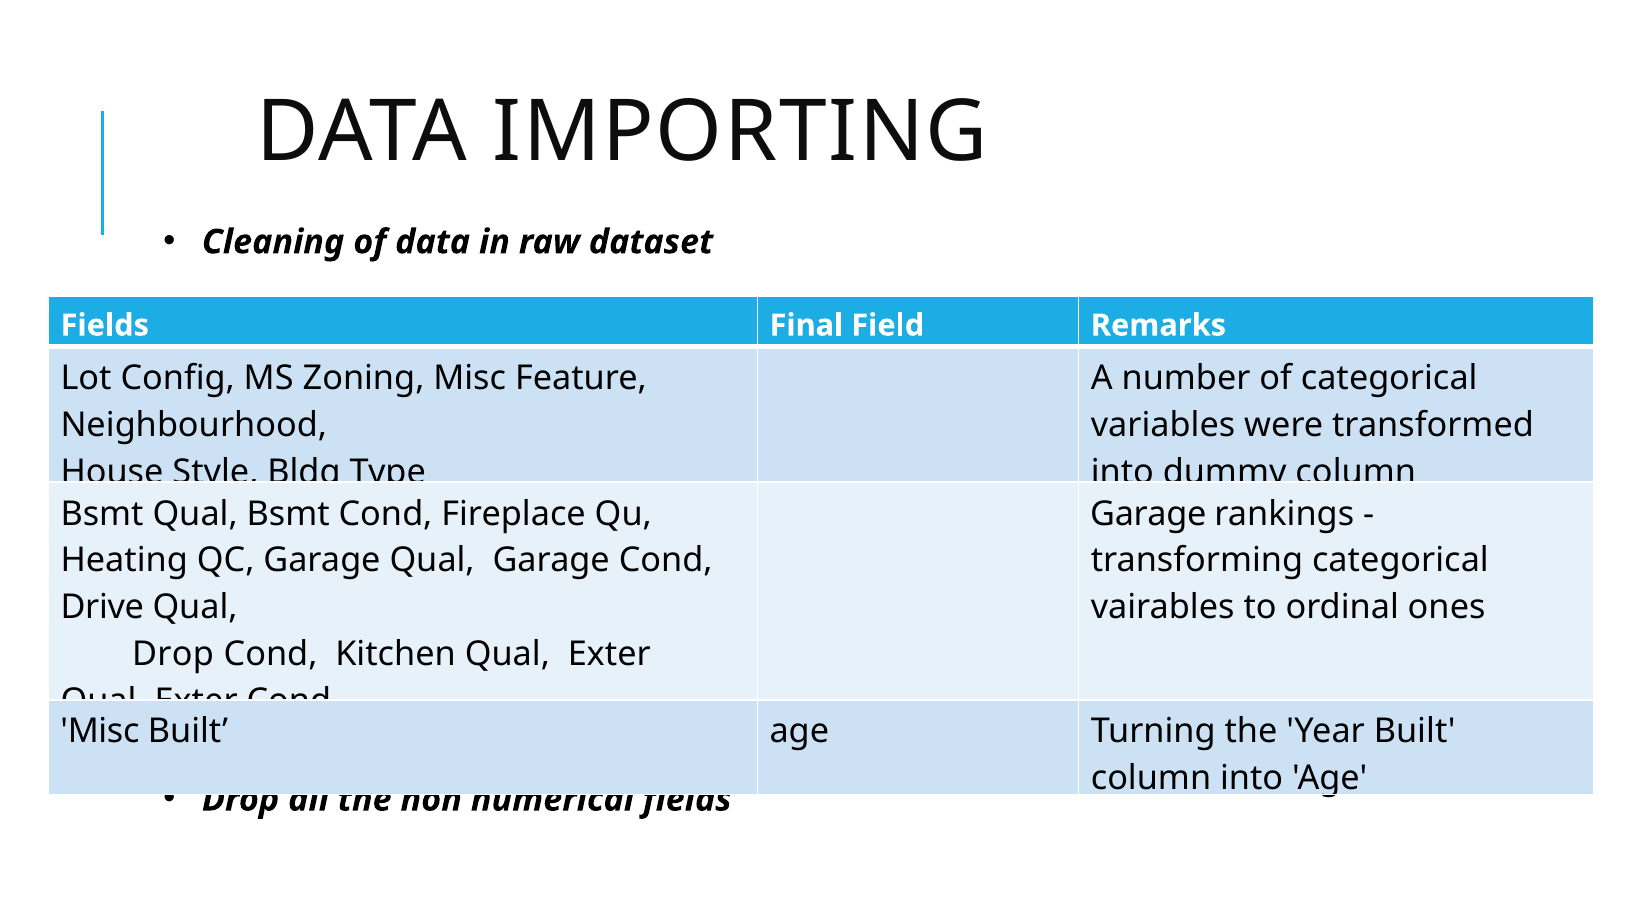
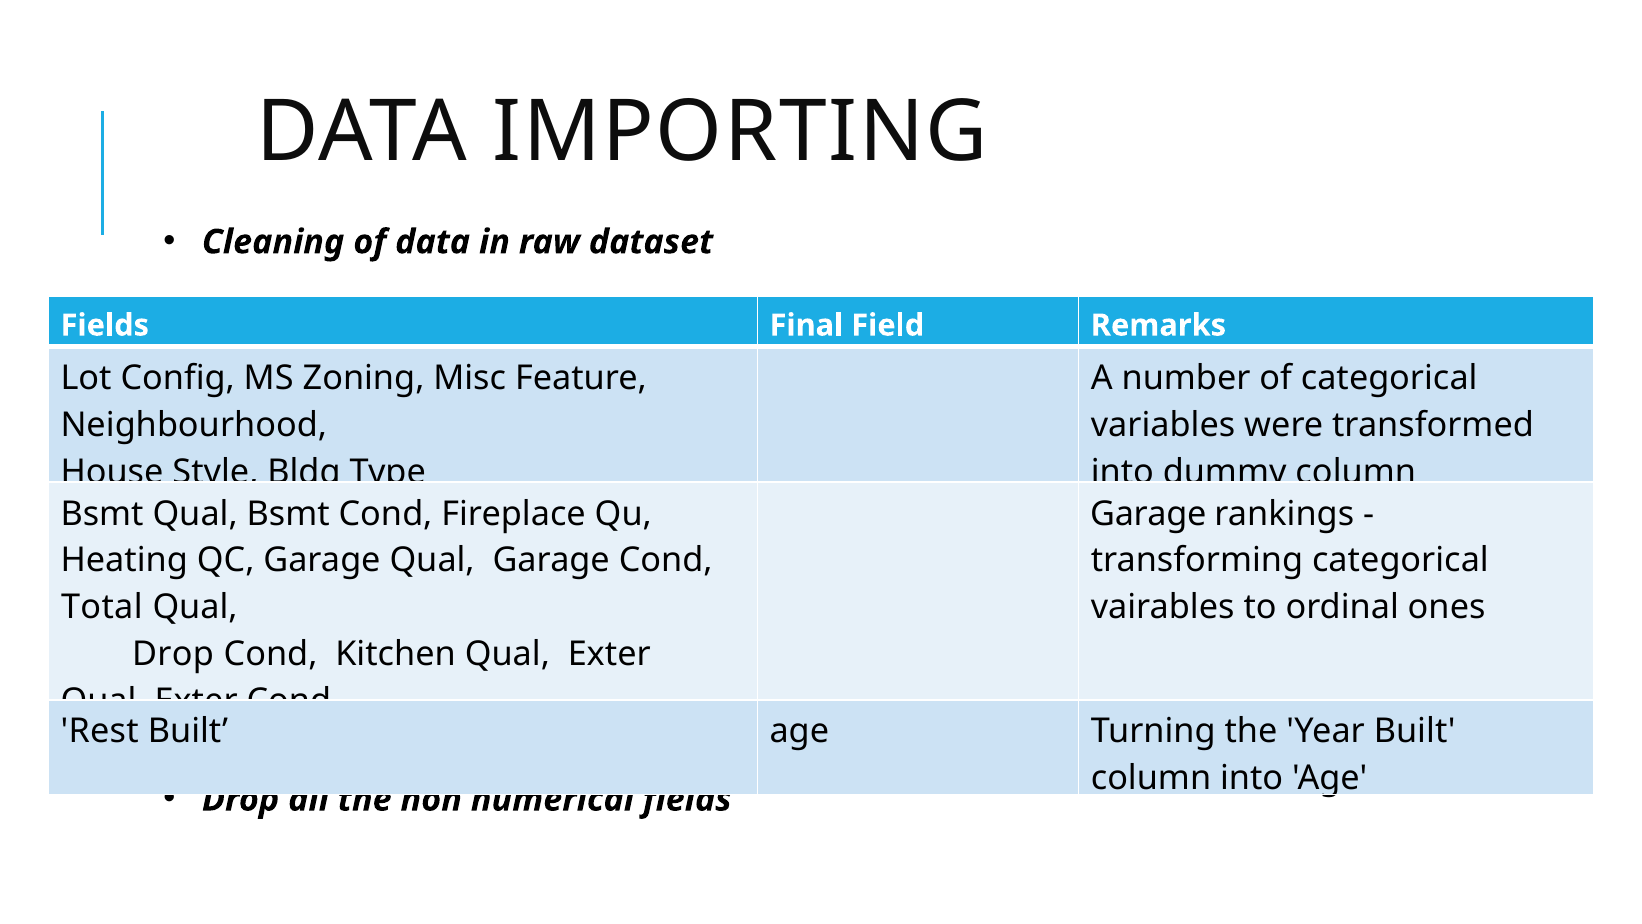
Drive: Drive -> Total
Misc at (100, 731): Misc -> Rest
